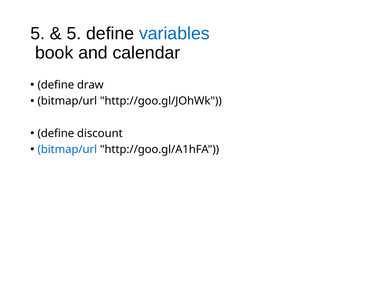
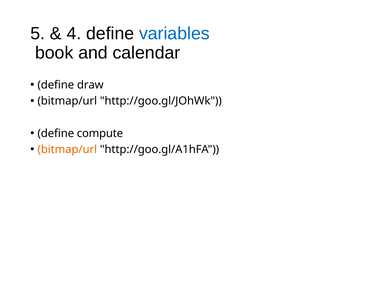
5 at (74, 34): 5 -> 4
discount: discount -> compute
bitmap/url at (67, 149) colour: blue -> orange
